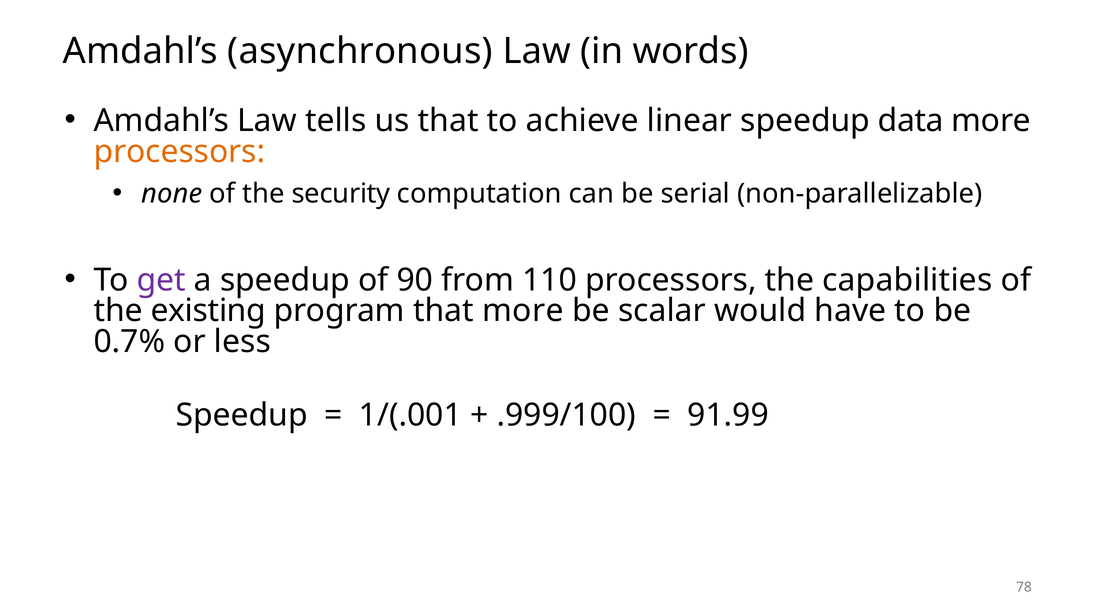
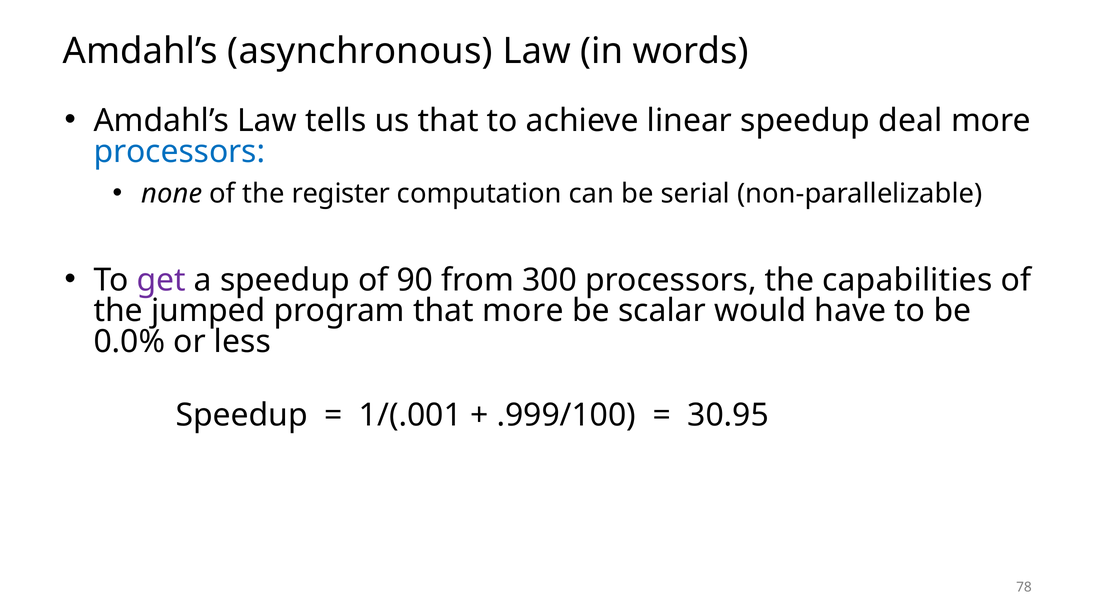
data: data -> deal
processors at (179, 151) colour: orange -> blue
security: security -> register
110: 110 -> 300
existing: existing -> jumped
0.7%: 0.7% -> 0.0%
91.99: 91.99 -> 30.95
